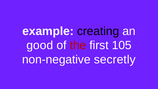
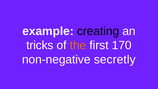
good: good -> tricks
the colour: red -> orange
105: 105 -> 170
